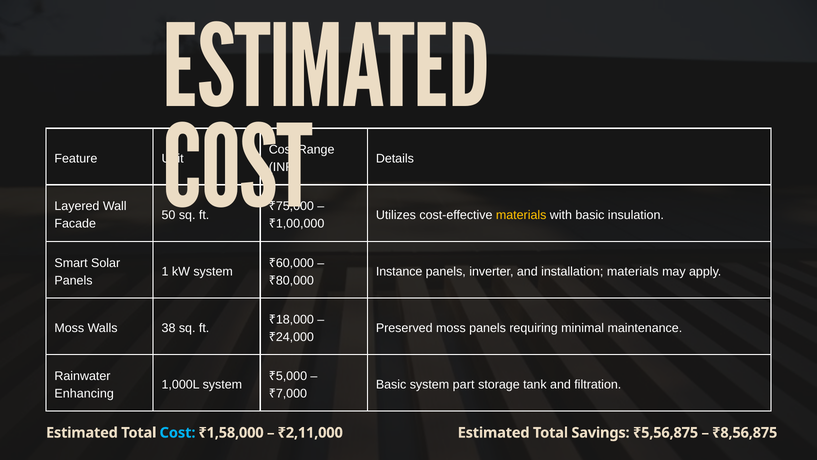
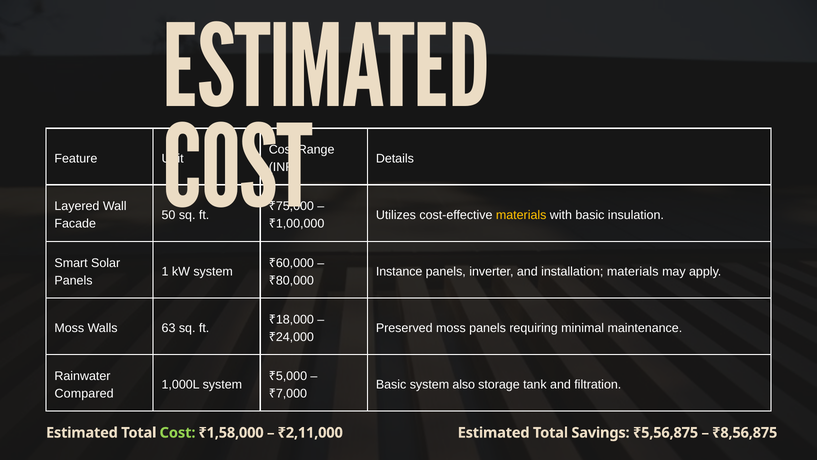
38: 38 -> 63
part: part -> also
Enhancing: Enhancing -> Compared
Cost at (178, 432) colour: light blue -> light green
